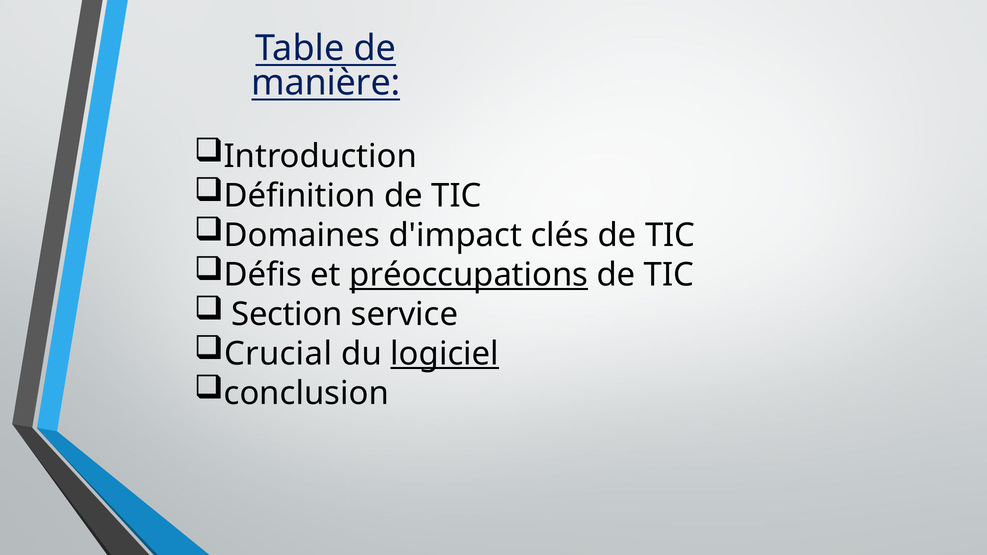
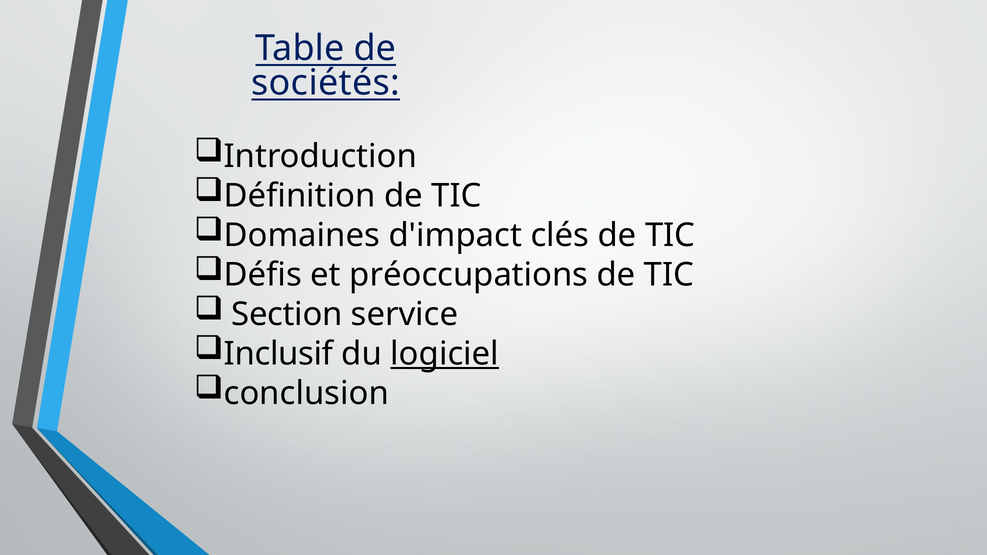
manière: manière -> sociétés
préoccupations underline: present -> none
Crucial: Crucial -> Inclusif
